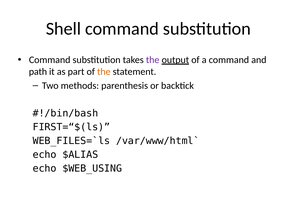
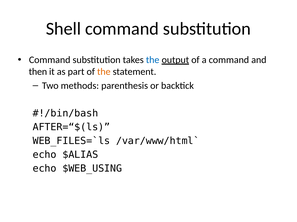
the at (153, 60) colour: purple -> blue
path: path -> then
FIRST=“$(ls: FIRST=“$(ls -> AFTER=“$(ls
